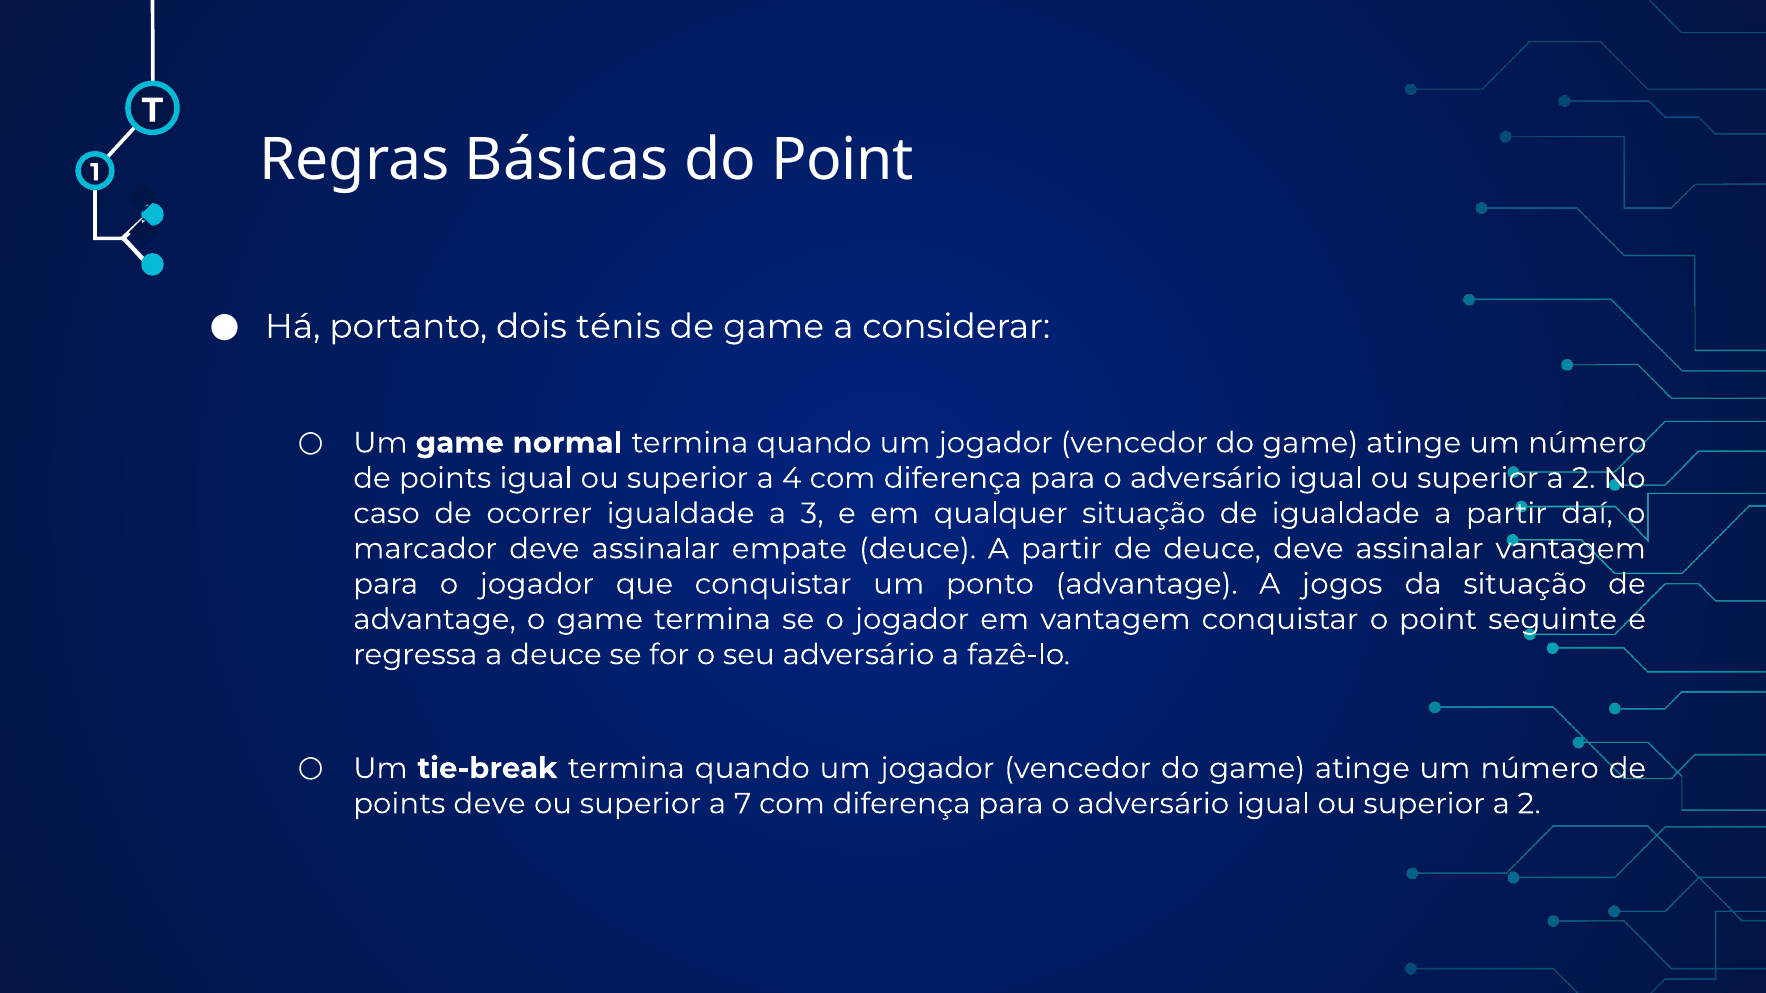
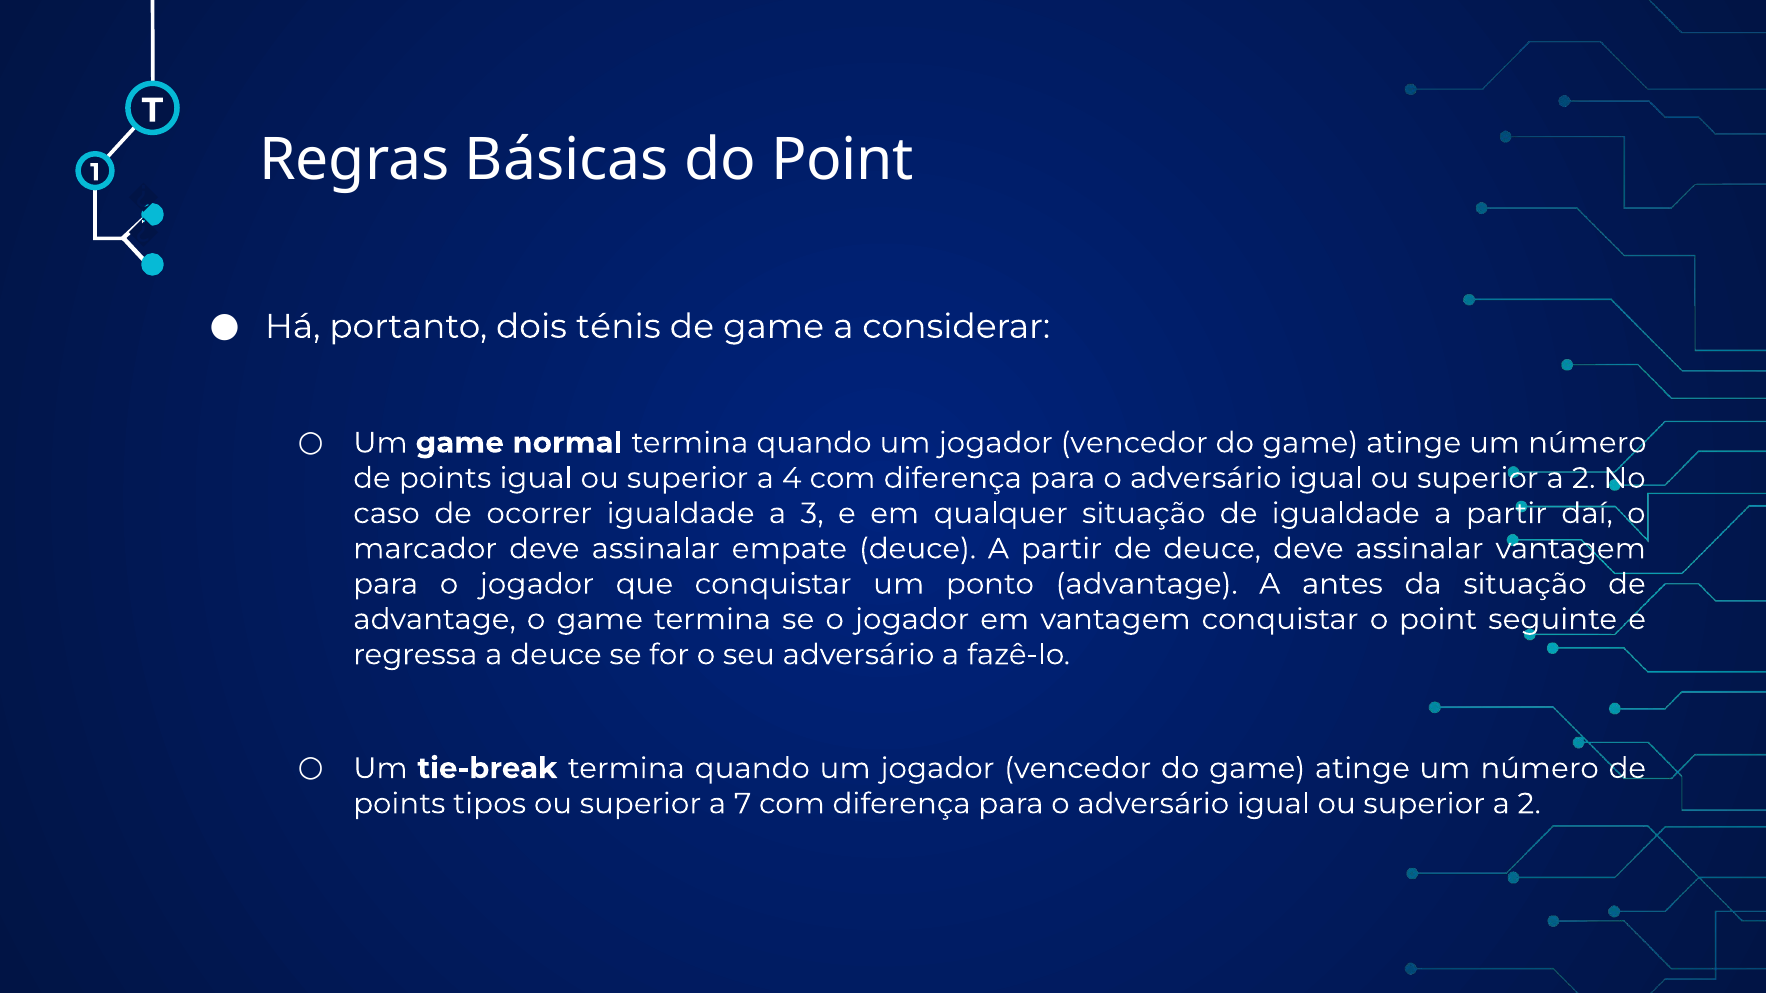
jogos: jogos -> antes
points deve: deve -> tipos
